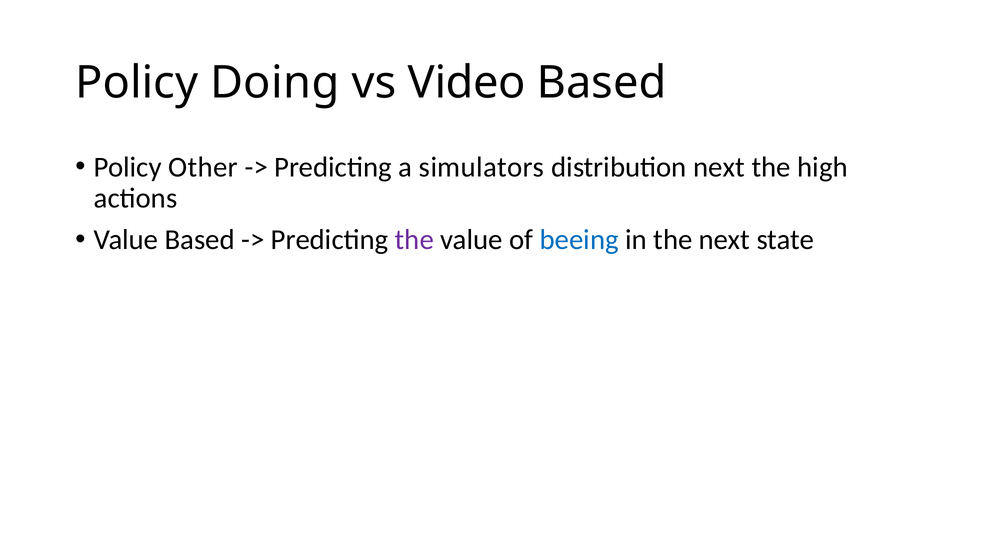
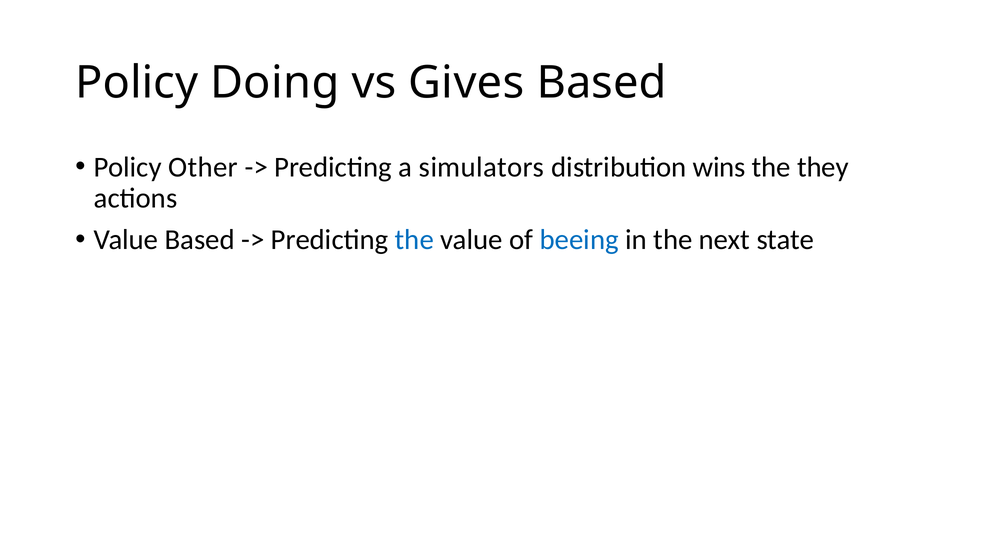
Video: Video -> Gives
distribution next: next -> wins
high: high -> they
the at (414, 240) colour: purple -> blue
